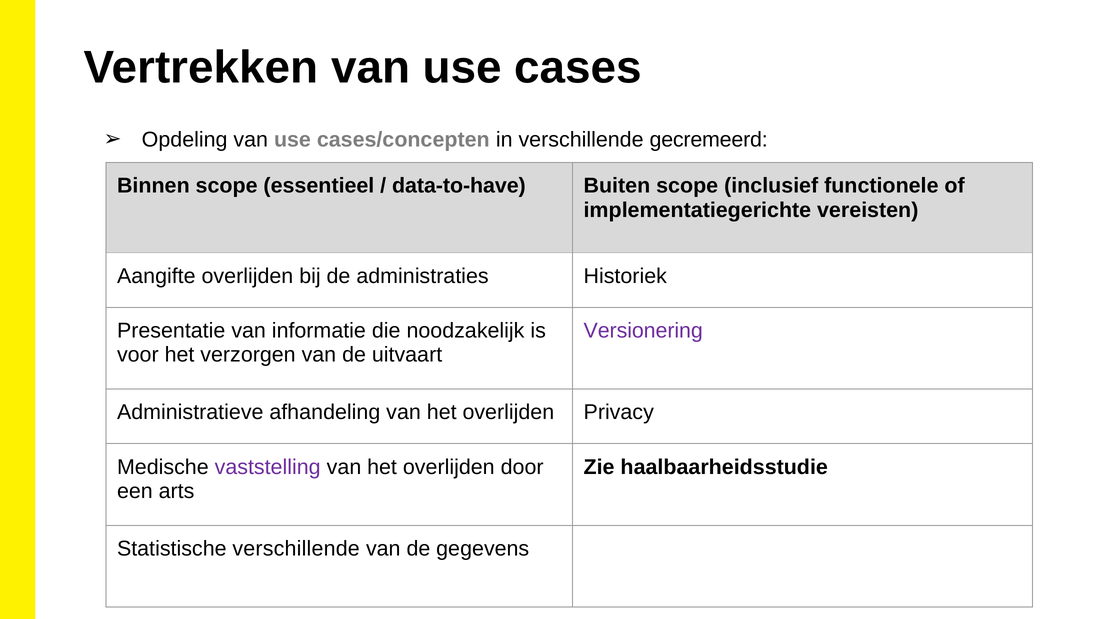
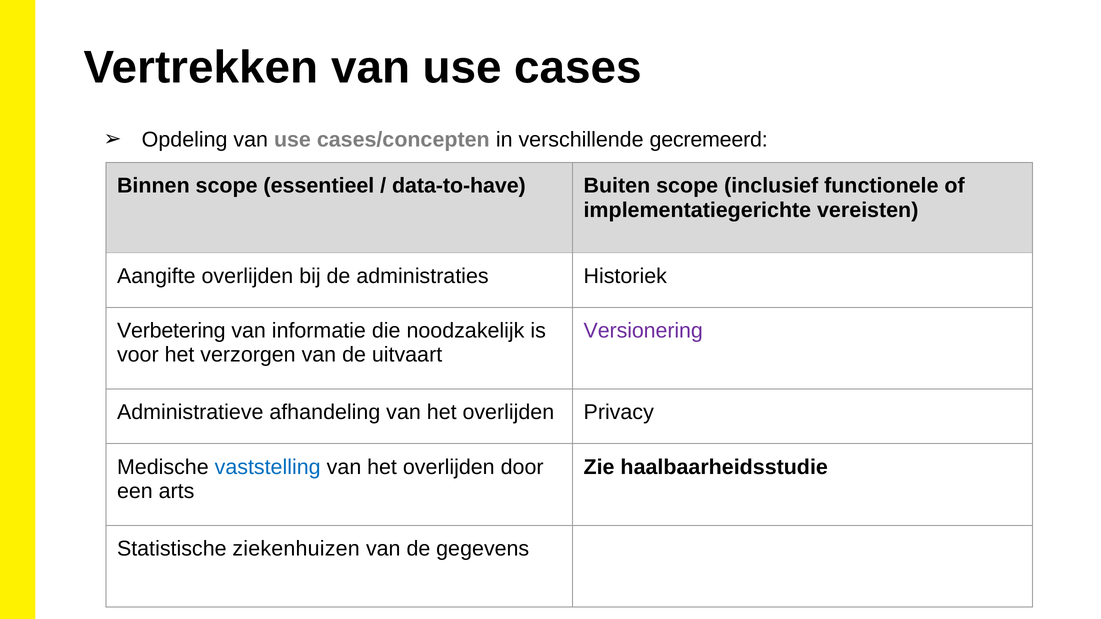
Presentatie: Presentatie -> Verbetering
vaststelling colour: purple -> blue
Statistische verschillende: verschillende -> ziekenhuizen
